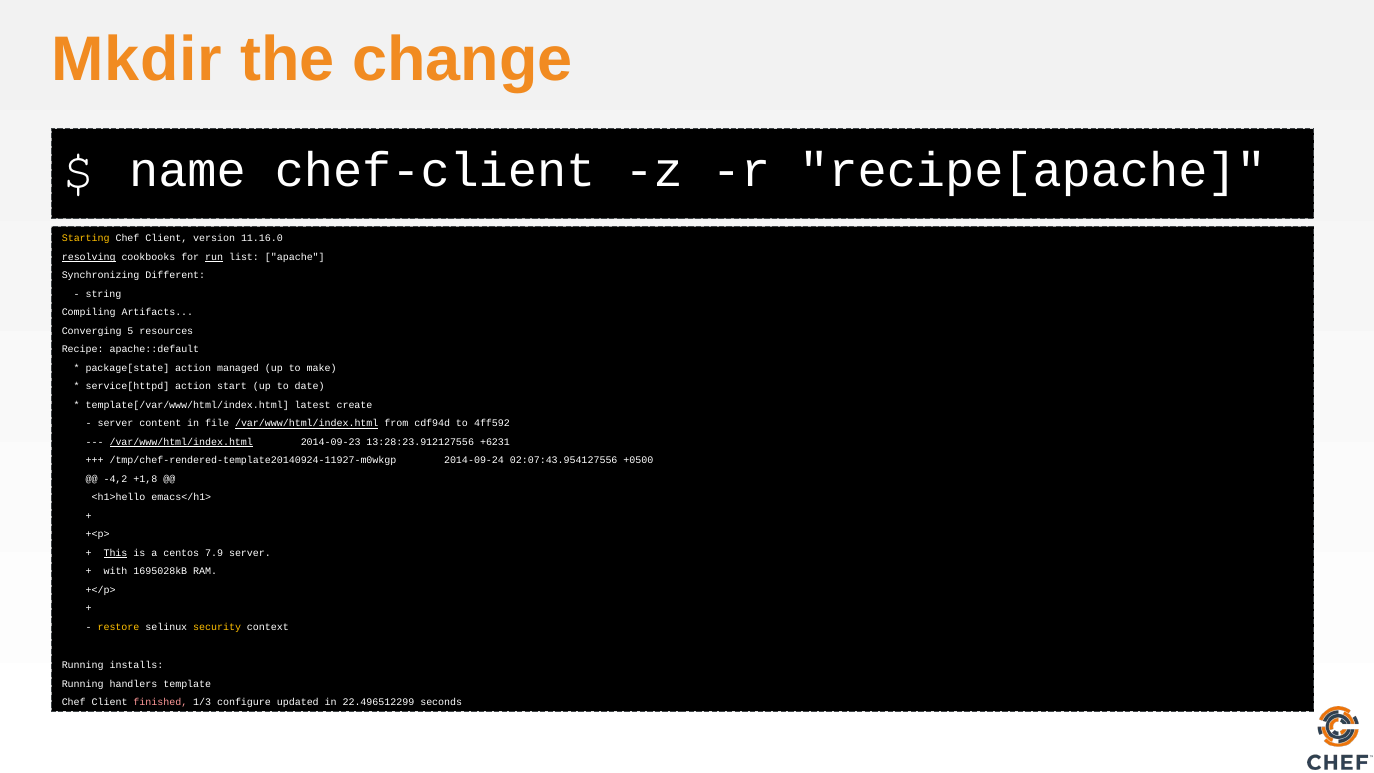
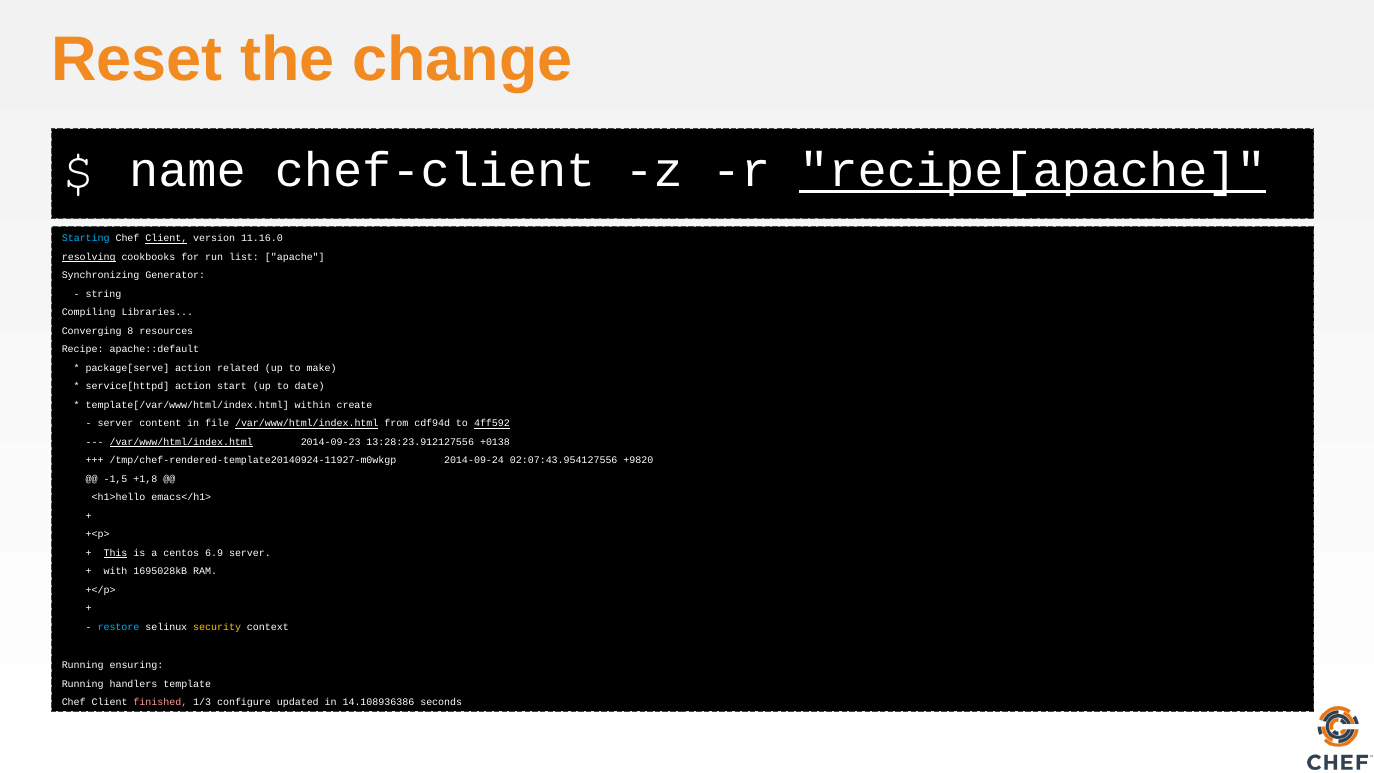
Mkdir: Mkdir -> Reset
recipe[apache underline: none -> present
Starting colour: yellow -> light blue
Client at (166, 239) underline: none -> present
run underline: present -> none
Different: Different -> Generator
Artifacts: Artifacts -> Libraries
5: 5 -> 8
package[state: package[state -> package[serve
managed: managed -> related
latest: latest -> within
4ff592 underline: none -> present
+6231: +6231 -> +0138
+0500: +0500 -> +9820
-4,2: -4,2 -> -1,5
7.9: 7.9 -> 6.9
restore colour: yellow -> light blue
installs: installs -> ensuring
22.496512299: 22.496512299 -> 14.108936386
